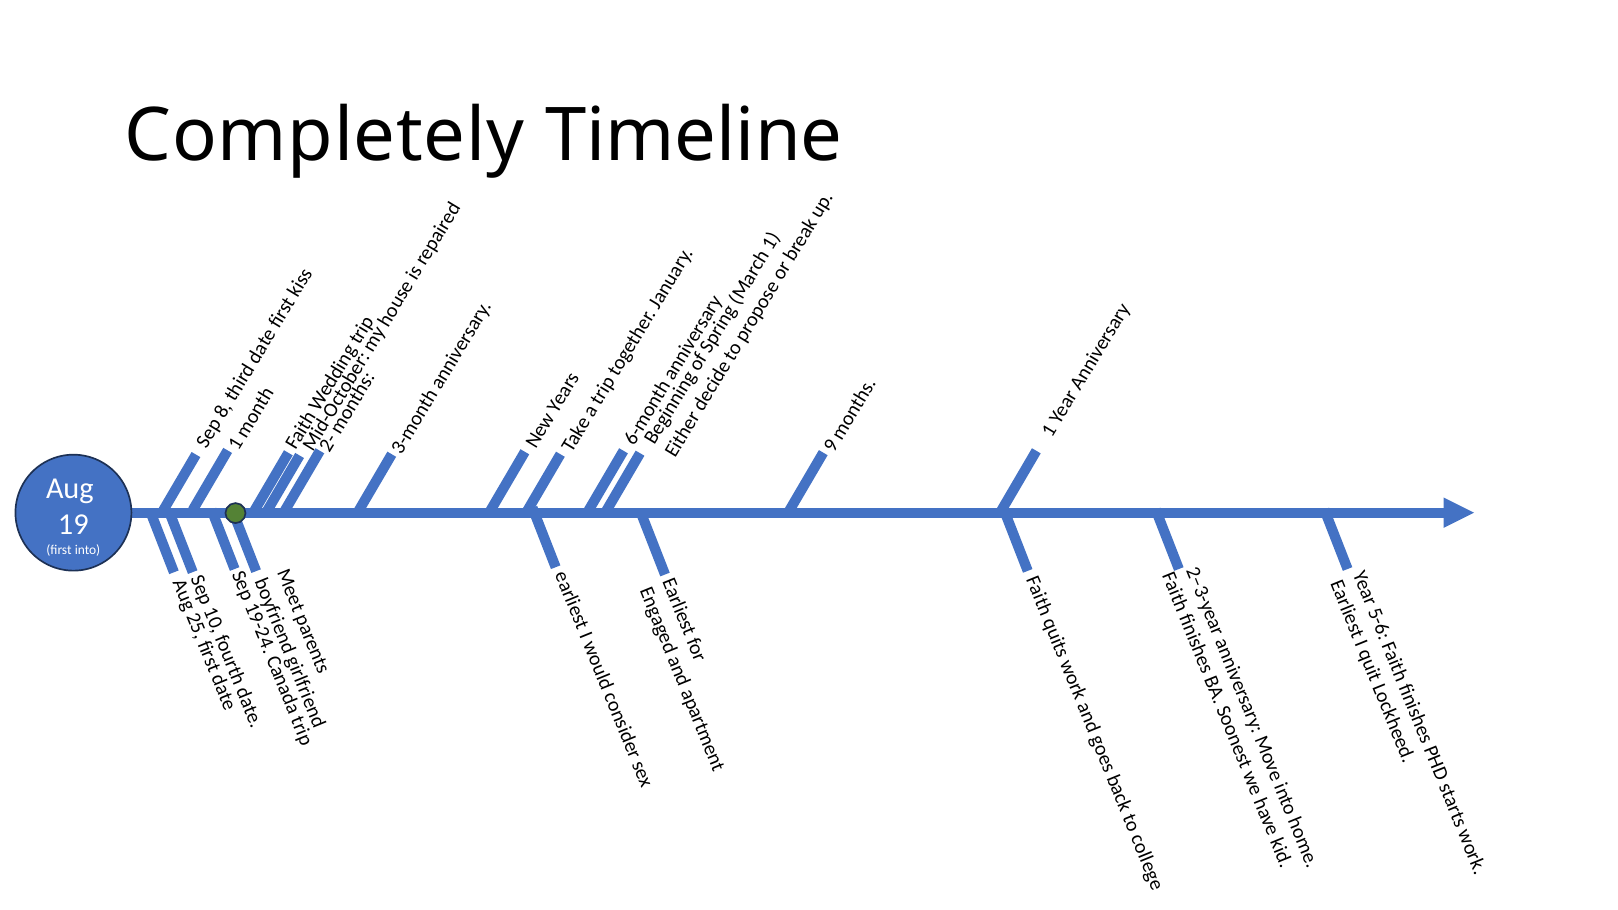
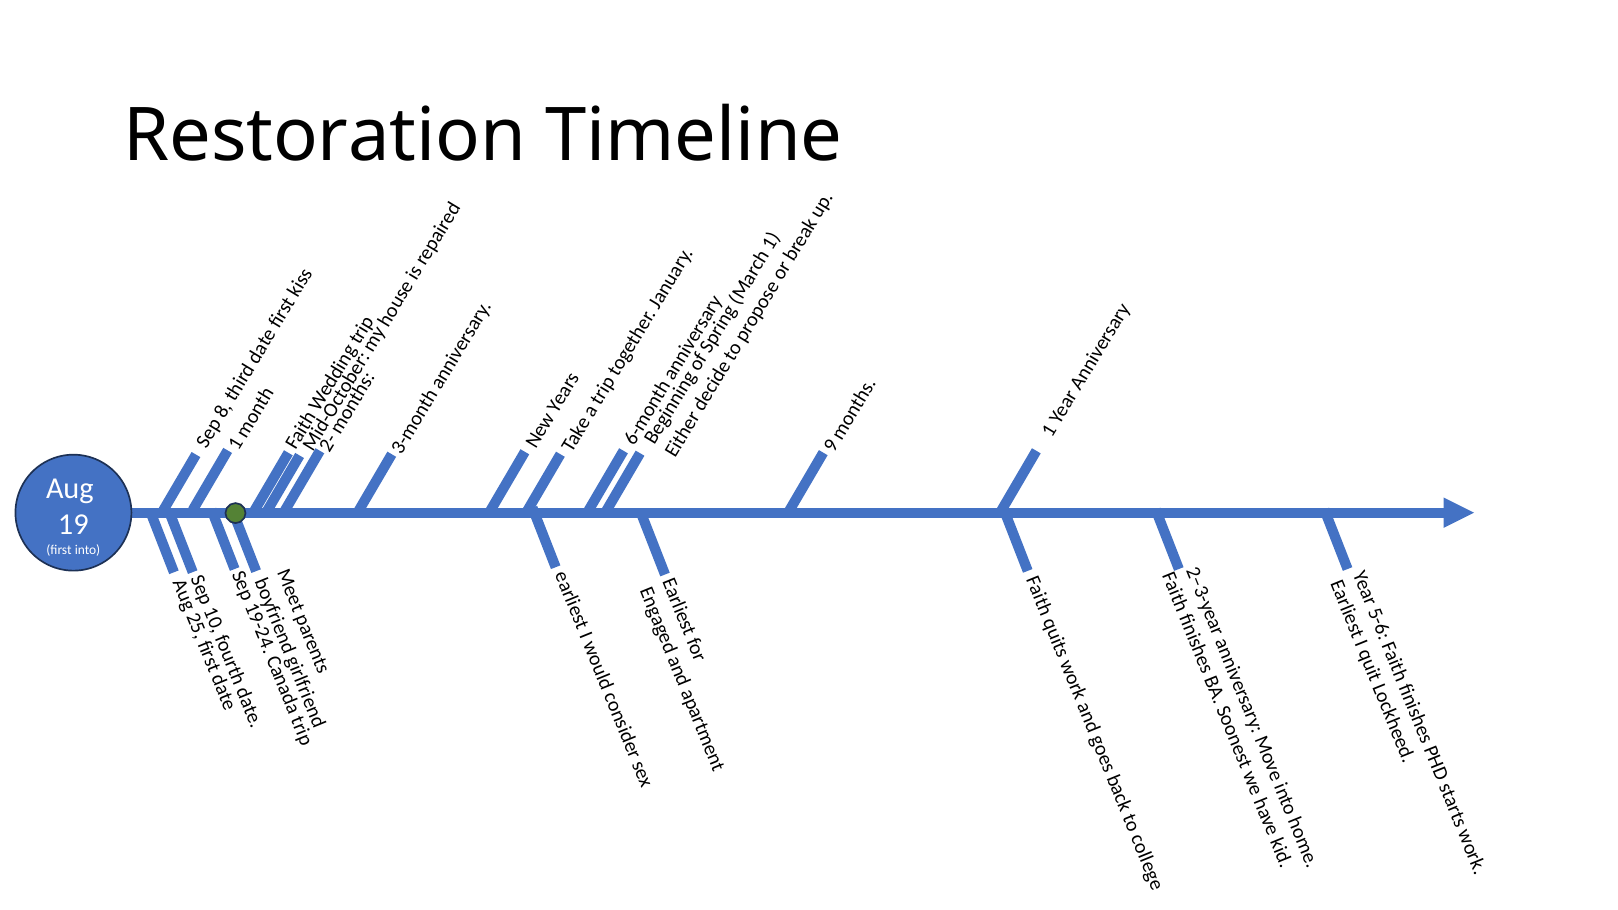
Completely: Completely -> Restoration
